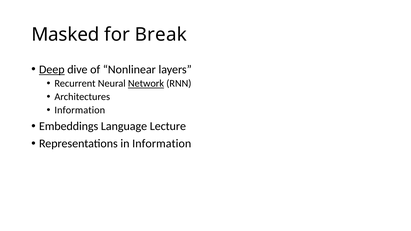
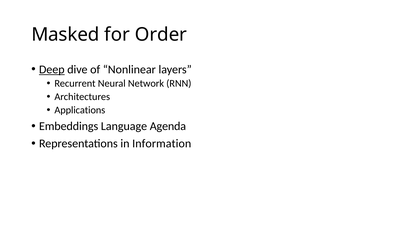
Break: Break -> Order
Network underline: present -> none
Information at (80, 110): Information -> Applications
Lecture: Lecture -> Agenda
